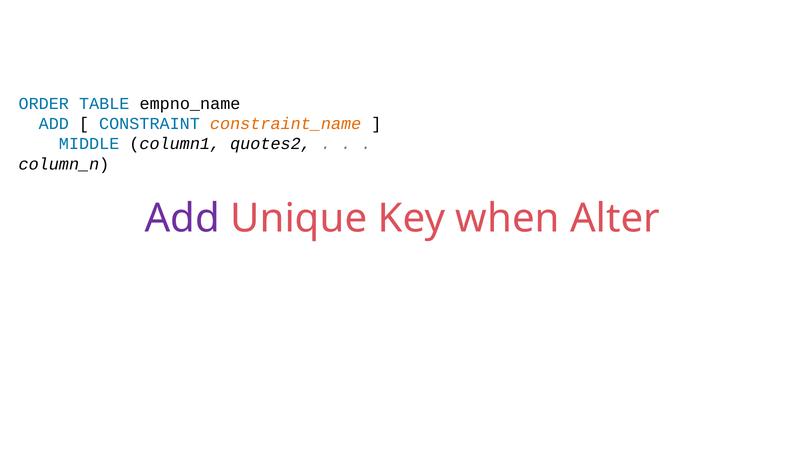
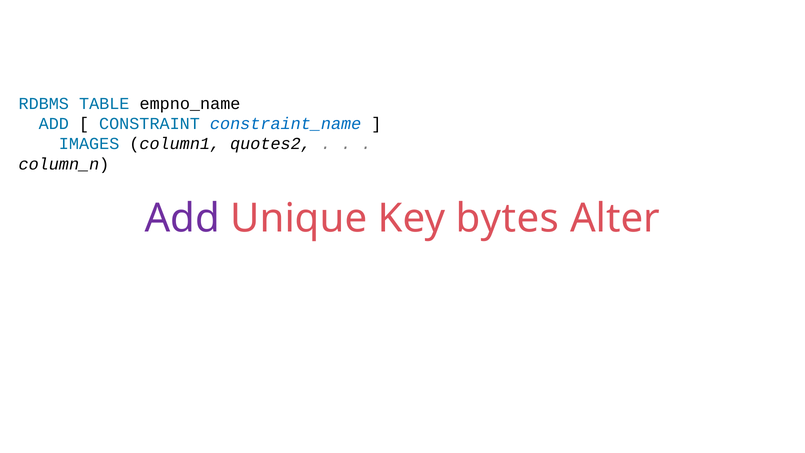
ORDER: ORDER -> RDBMS
constraint_name colour: orange -> blue
MIDDLE: MIDDLE -> IMAGES
when: when -> bytes
